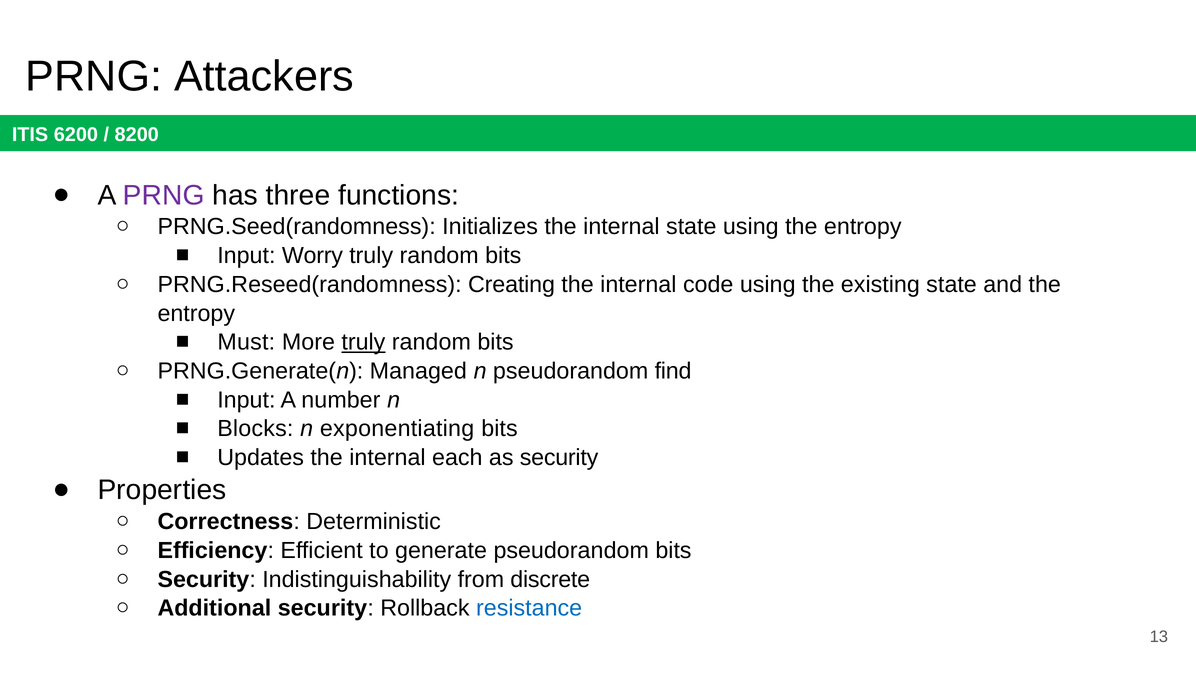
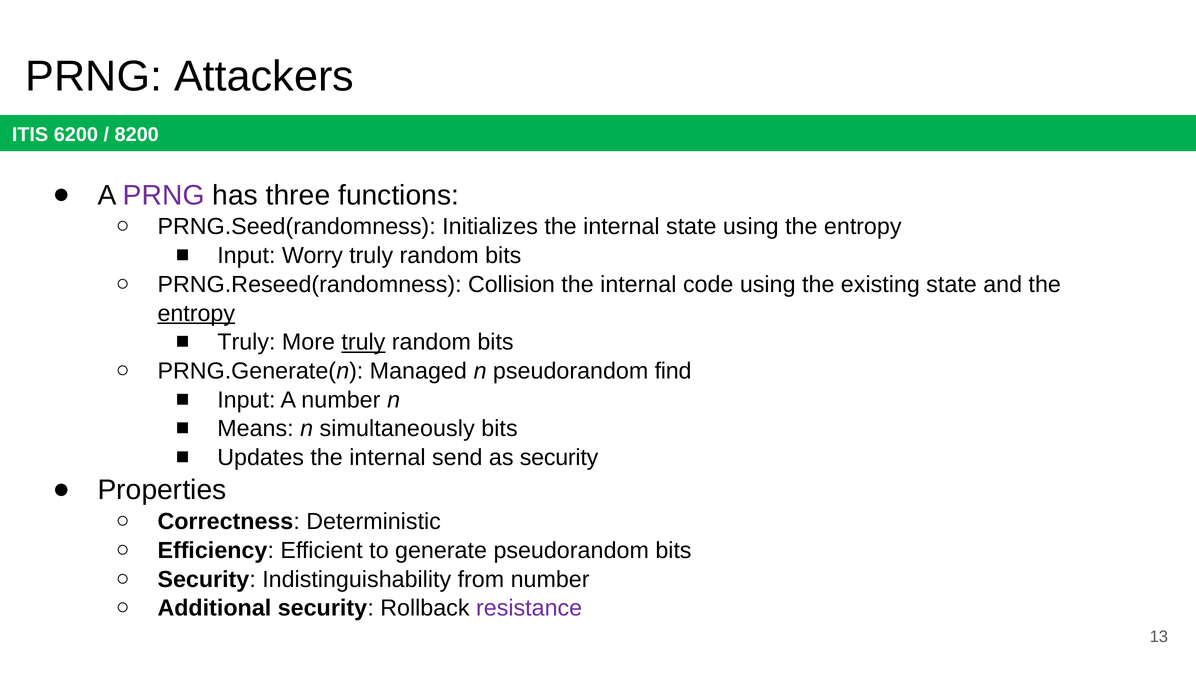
Creating: Creating -> Collision
entropy at (196, 313) underline: none -> present
Must at (246, 342): Must -> Truly
Blocks: Blocks -> Means
exponentiating: exponentiating -> simultaneously
each: each -> send
from discrete: discrete -> number
resistance colour: blue -> purple
